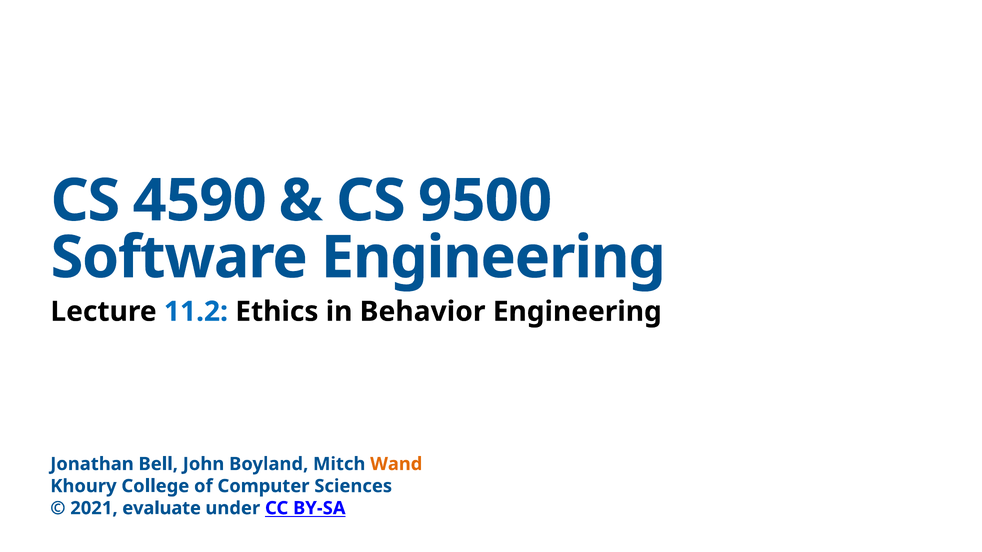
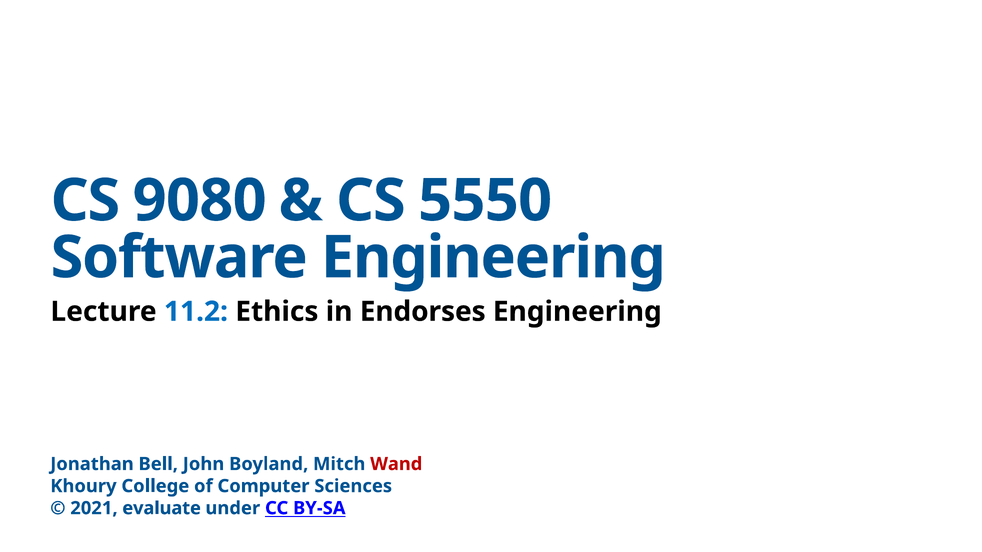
4590: 4590 -> 9080
9500: 9500 -> 5550
Behavior: Behavior -> Endorses
Wand colour: orange -> red
